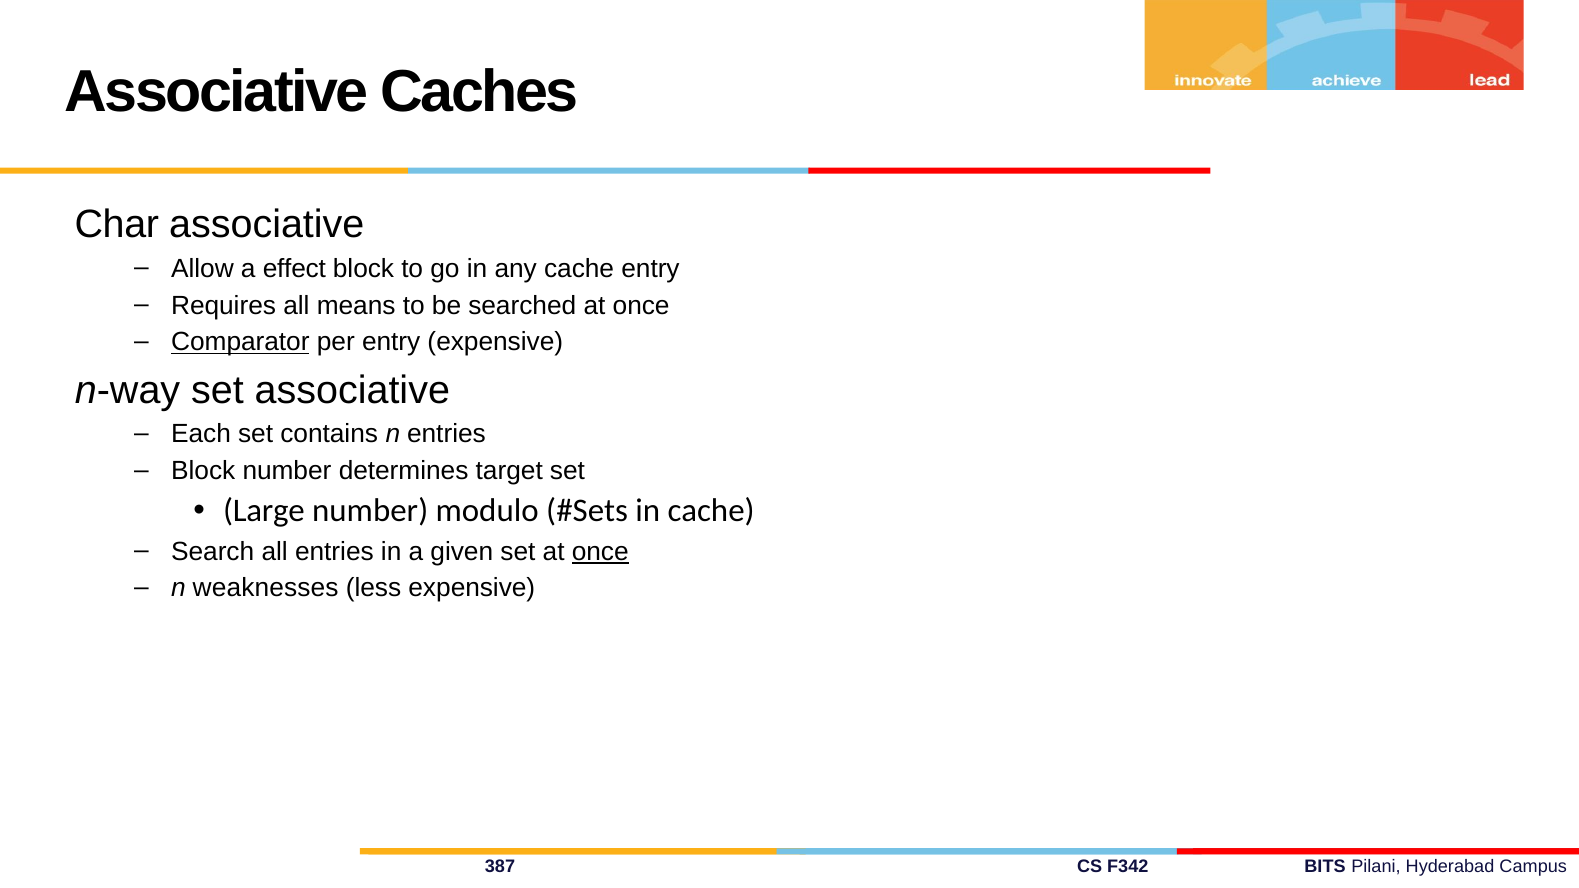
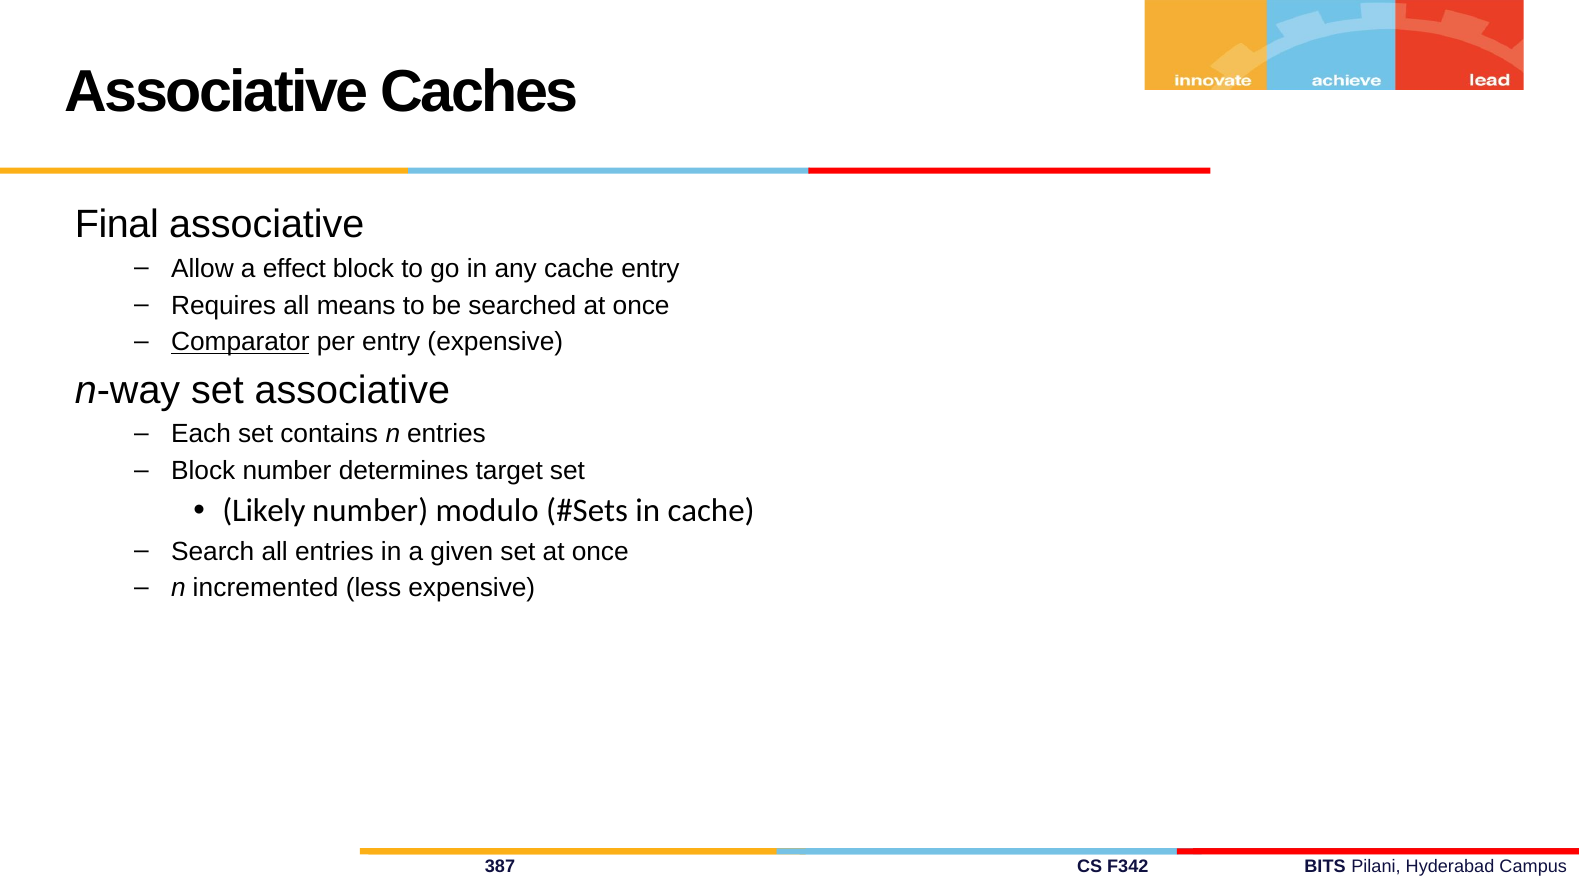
Char: Char -> Final
Large: Large -> Likely
once at (600, 552) underline: present -> none
weaknesses: weaknesses -> incremented
